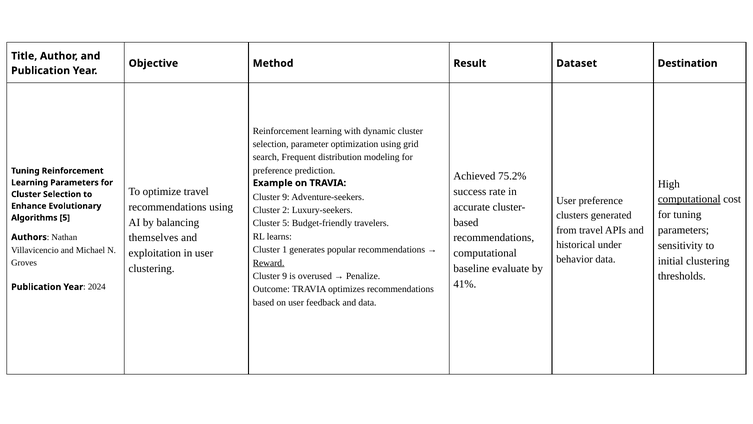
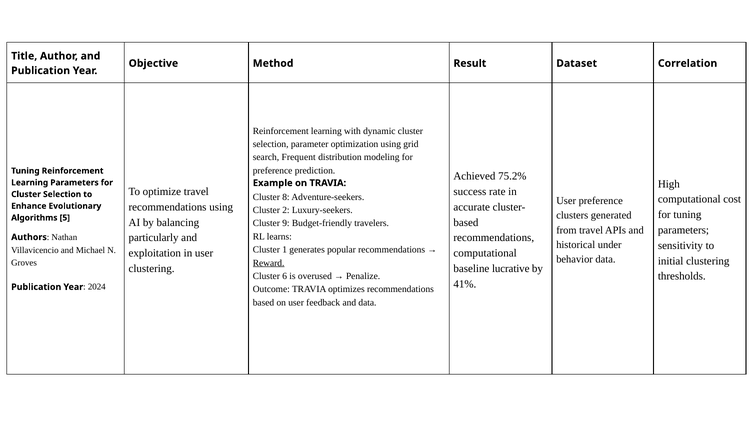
Destination: Destination -> Correlation
9 at (286, 197): 9 -> 8
computational at (689, 199) underline: present -> none
Cluster 5: 5 -> 9
themselves: themselves -> particularly
evaluate: evaluate -> lucrative
9 at (285, 276): 9 -> 6
